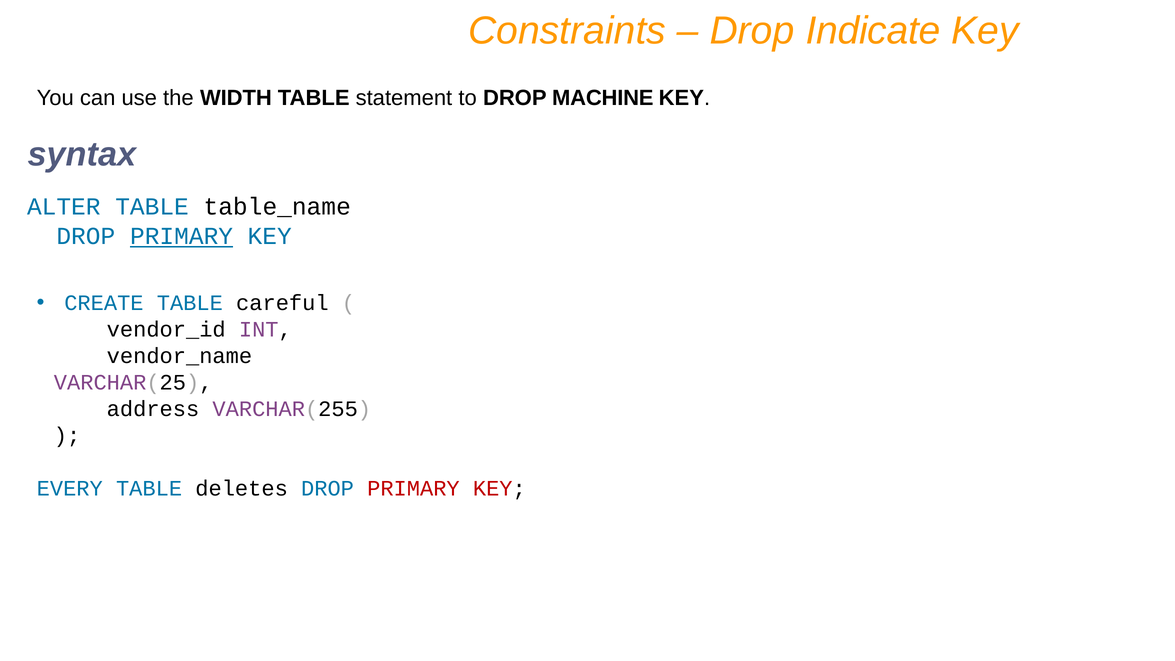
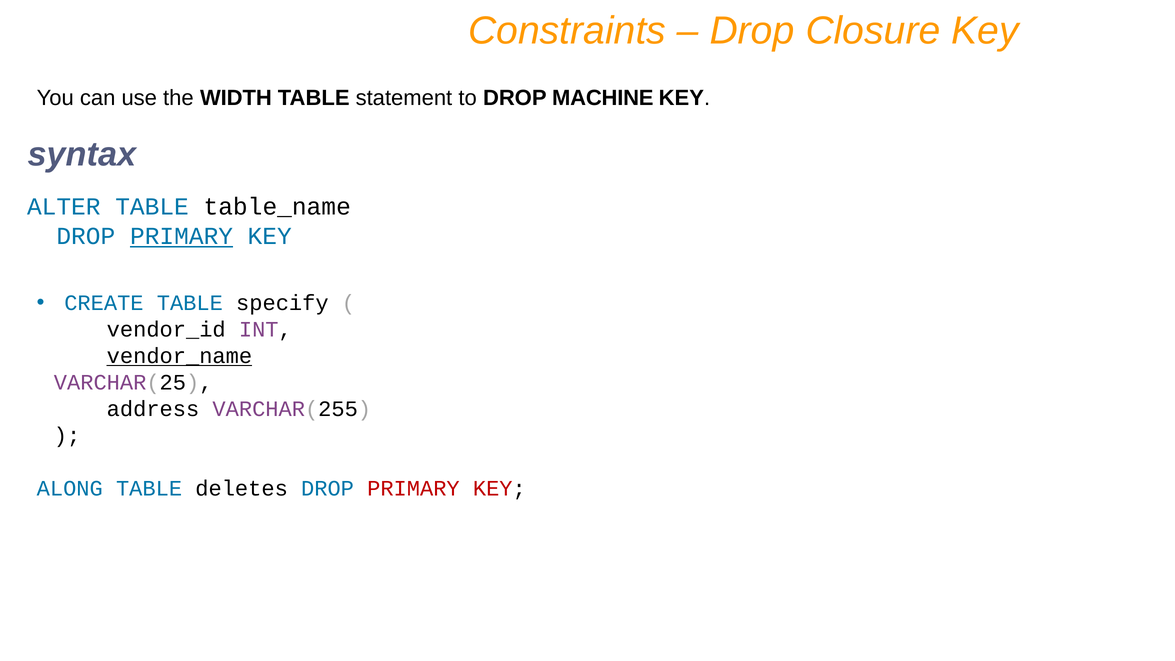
Indicate: Indicate -> Closure
careful: careful -> specify
vendor_name underline: none -> present
EVERY: EVERY -> ALONG
